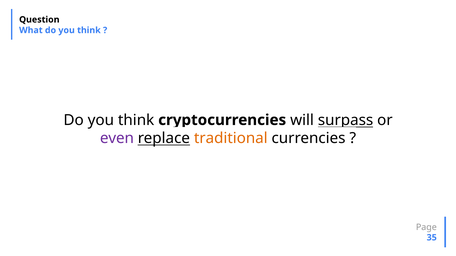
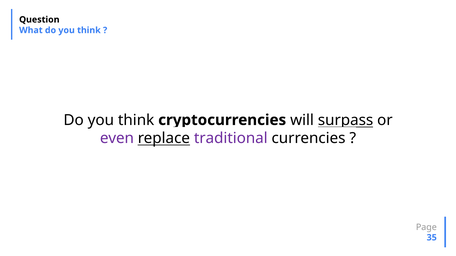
traditional colour: orange -> purple
